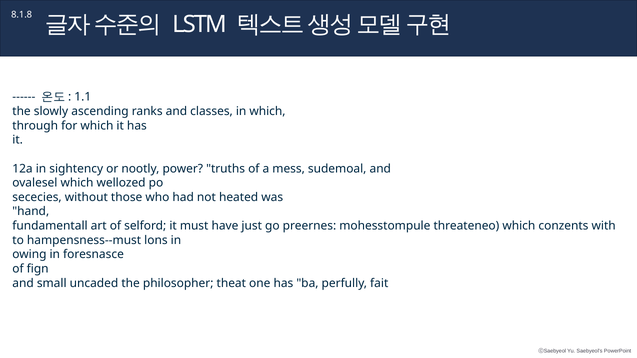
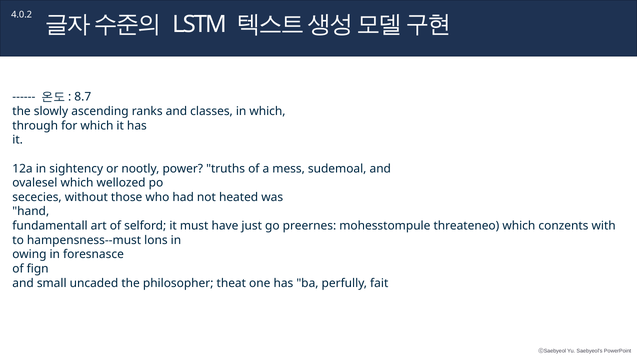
8.1.8: 8.1.8 -> 4.0.2
1.1: 1.1 -> 8.7
